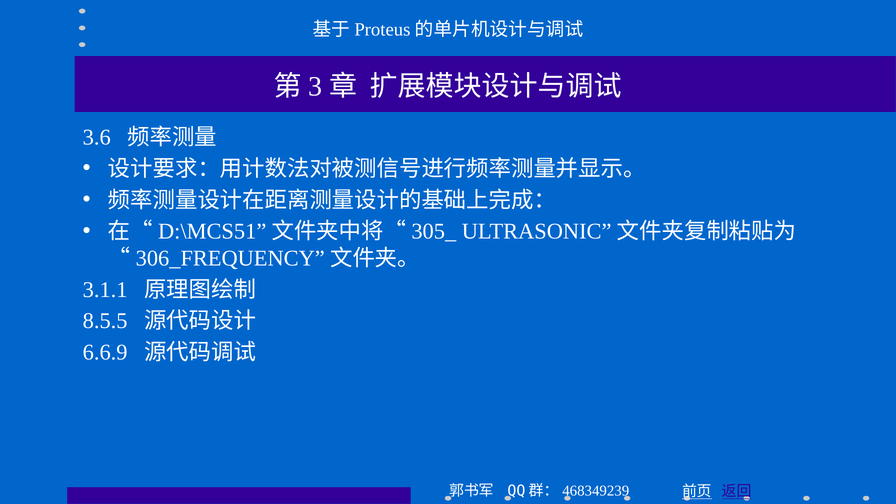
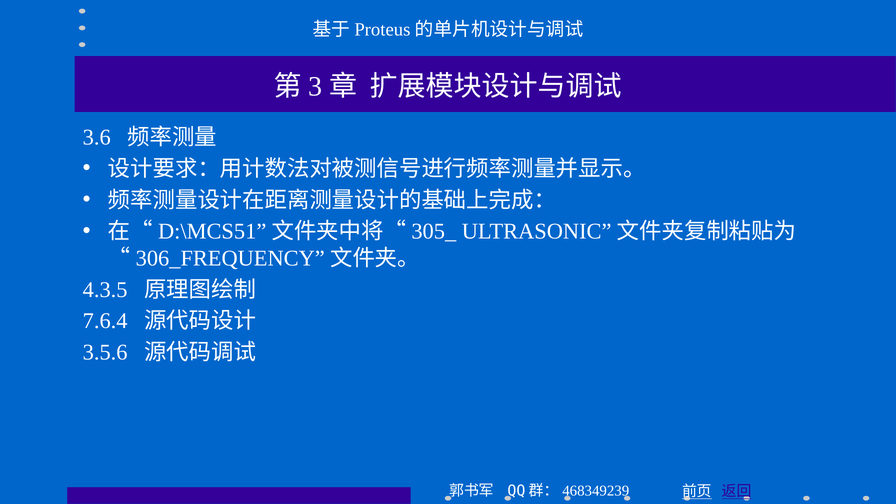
3.1.1: 3.1.1 -> 4.3.5
8.5.5: 8.5.5 -> 7.6.4
6.6.9: 6.6.9 -> 3.5.6
